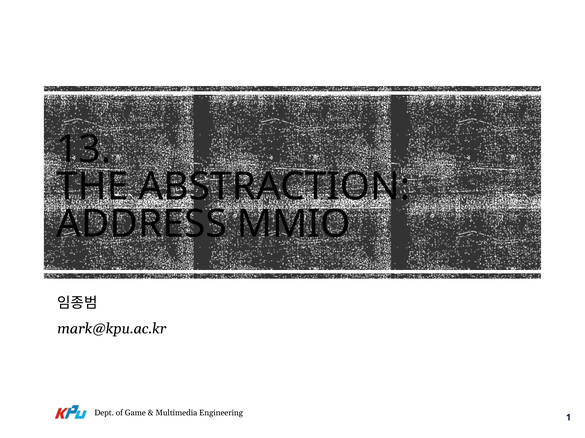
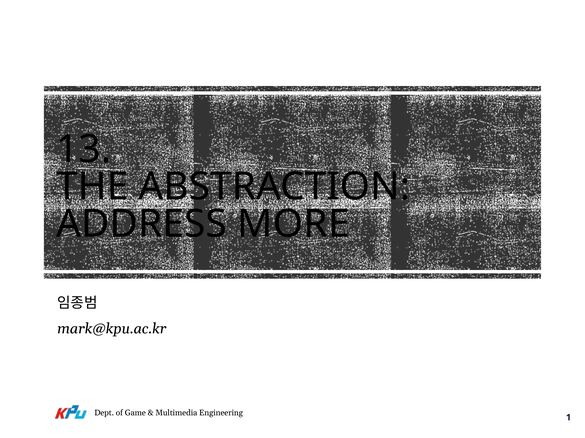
MMIO: MMIO -> MORE
